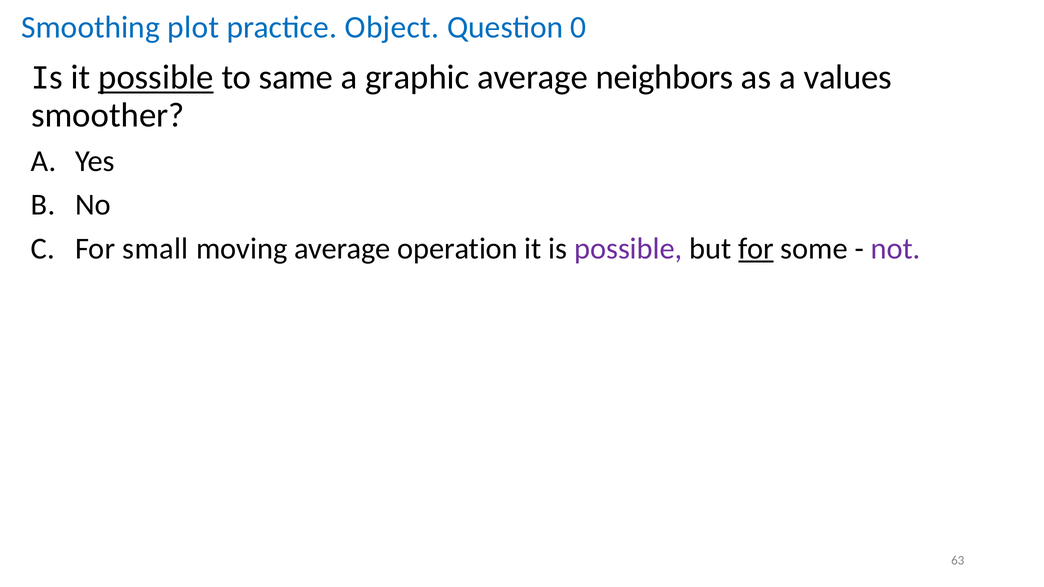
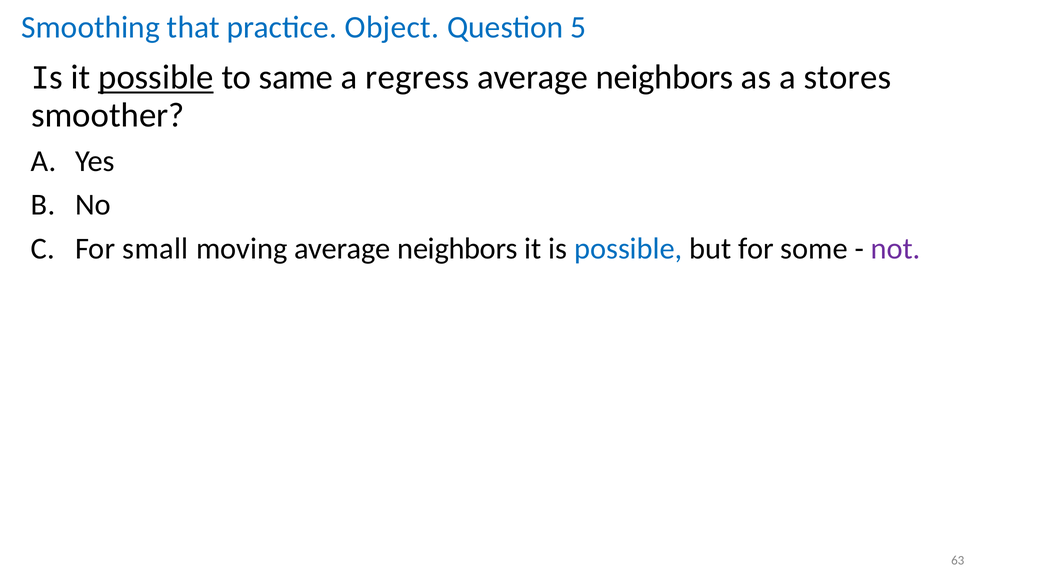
plot: plot -> that
0: 0 -> 5
graphic: graphic -> regress
values: values -> stores
moving average operation: operation -> neighbors
possible at (628, 249) colour: purple -> blue
for at (756, 249) underline: present -> none
